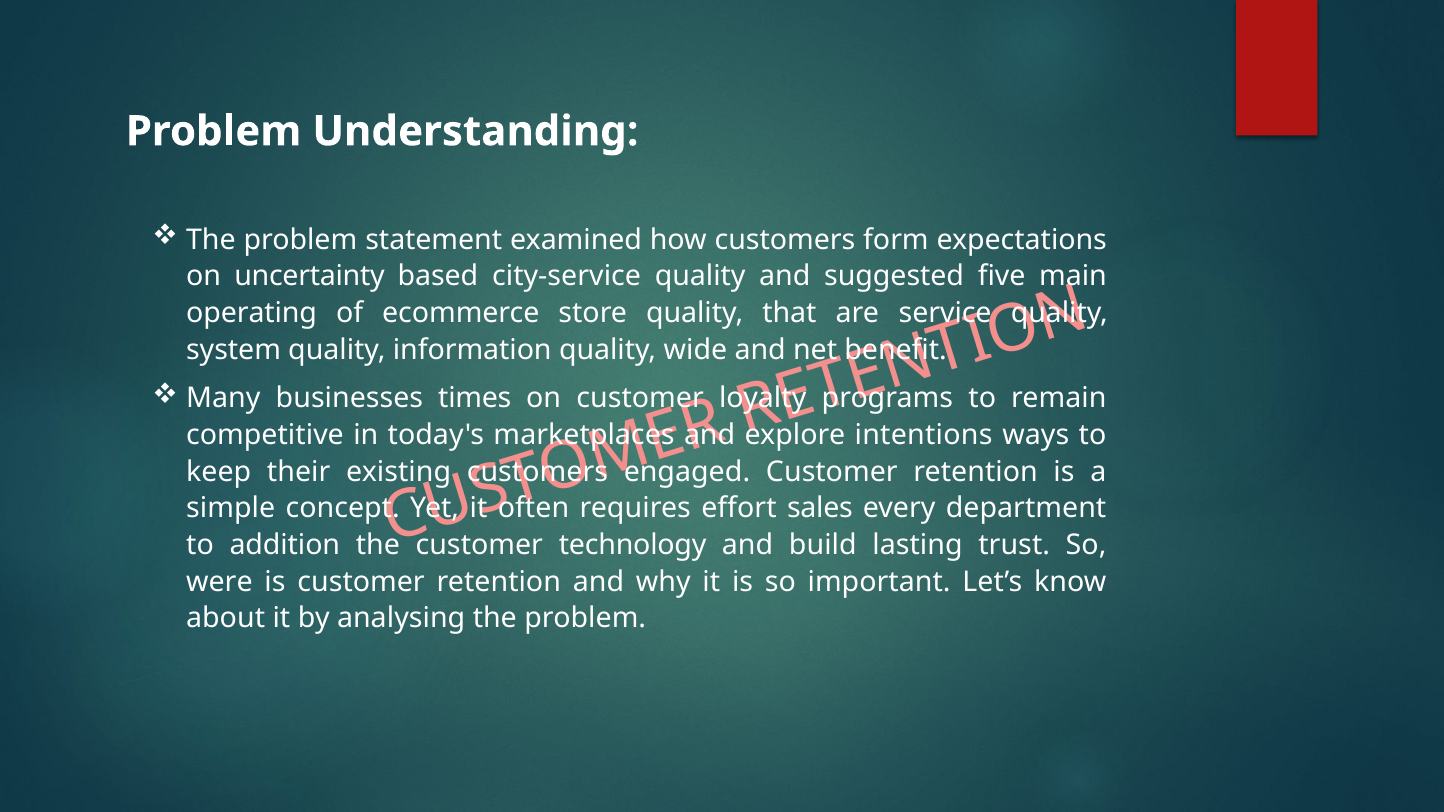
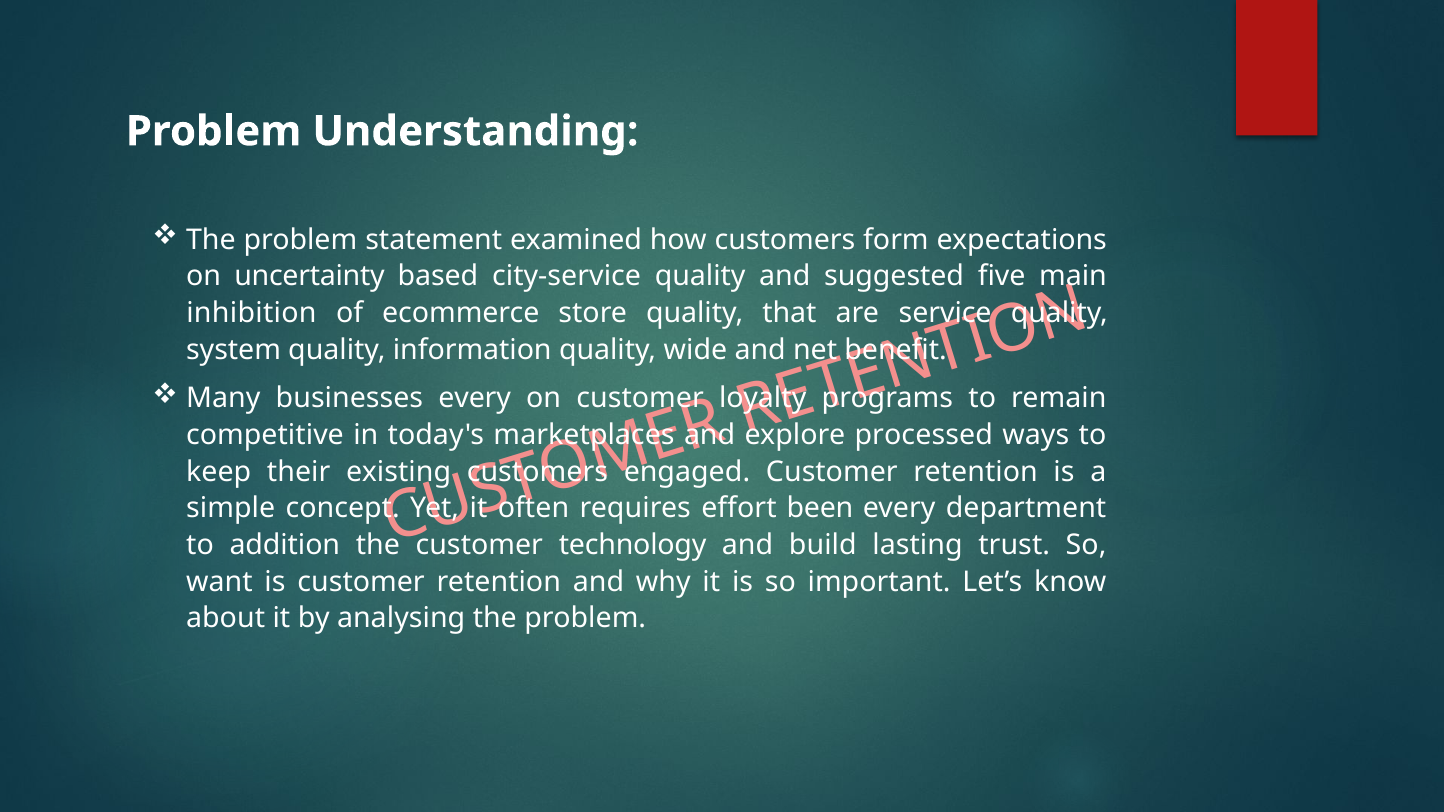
operating: operating -> inhibition
businesses times: times -> every
intentions: intentions -> processed
sales: sales -> been
were: were -> want
